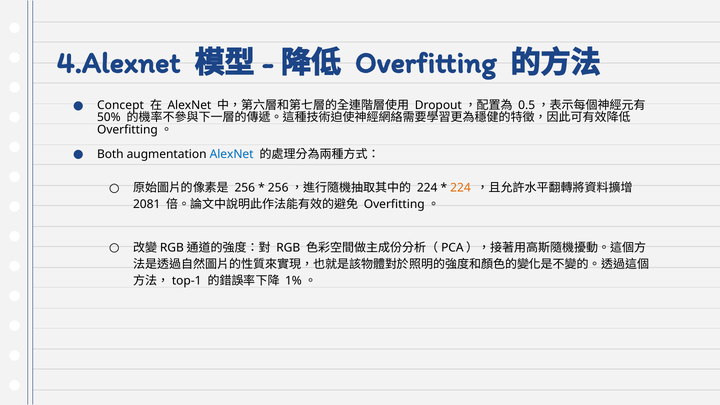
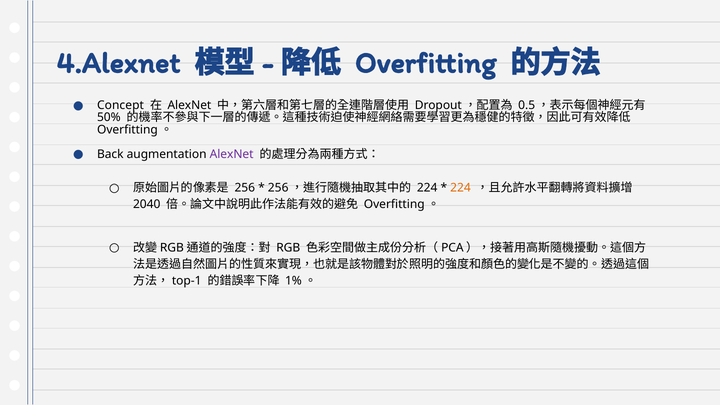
Both: Both -> Back
AlexNet at (232, 154) colour: blue -> purple
2081: 2081 -> 2040
